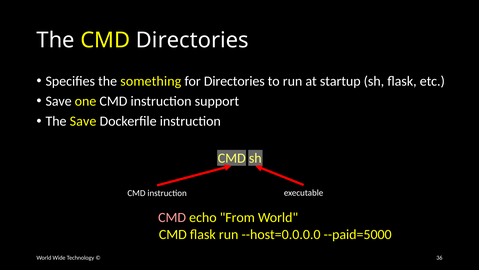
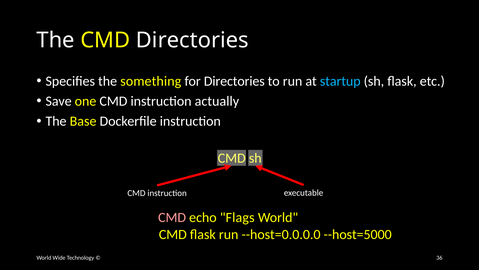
startup colour: white -> light blue
support: support -> actually
The Save: Save -> Base
From: From -> Flags
--paid=5000: --paid=5000 -> --host=5000
